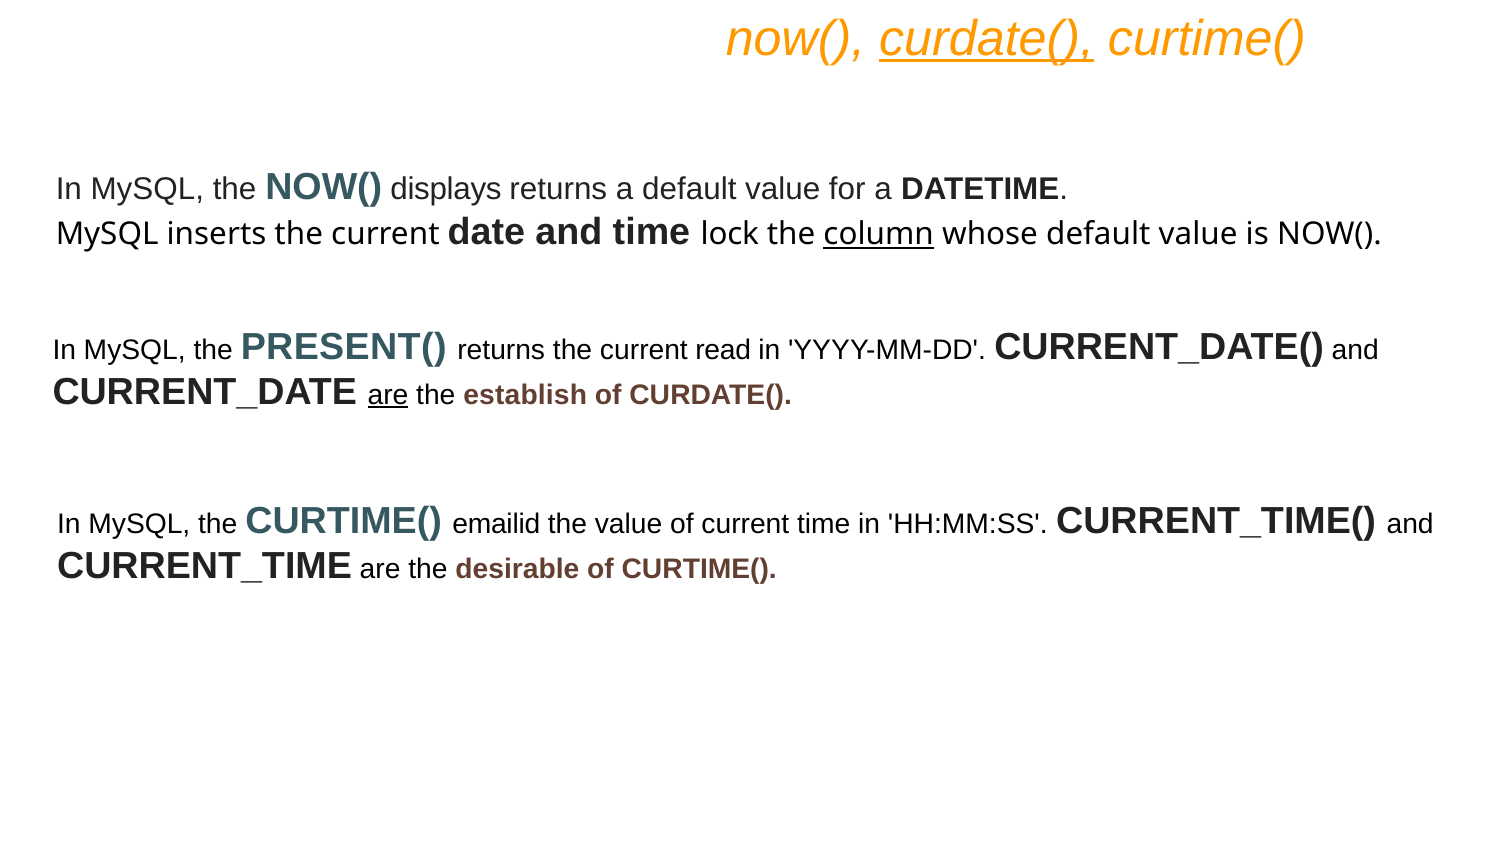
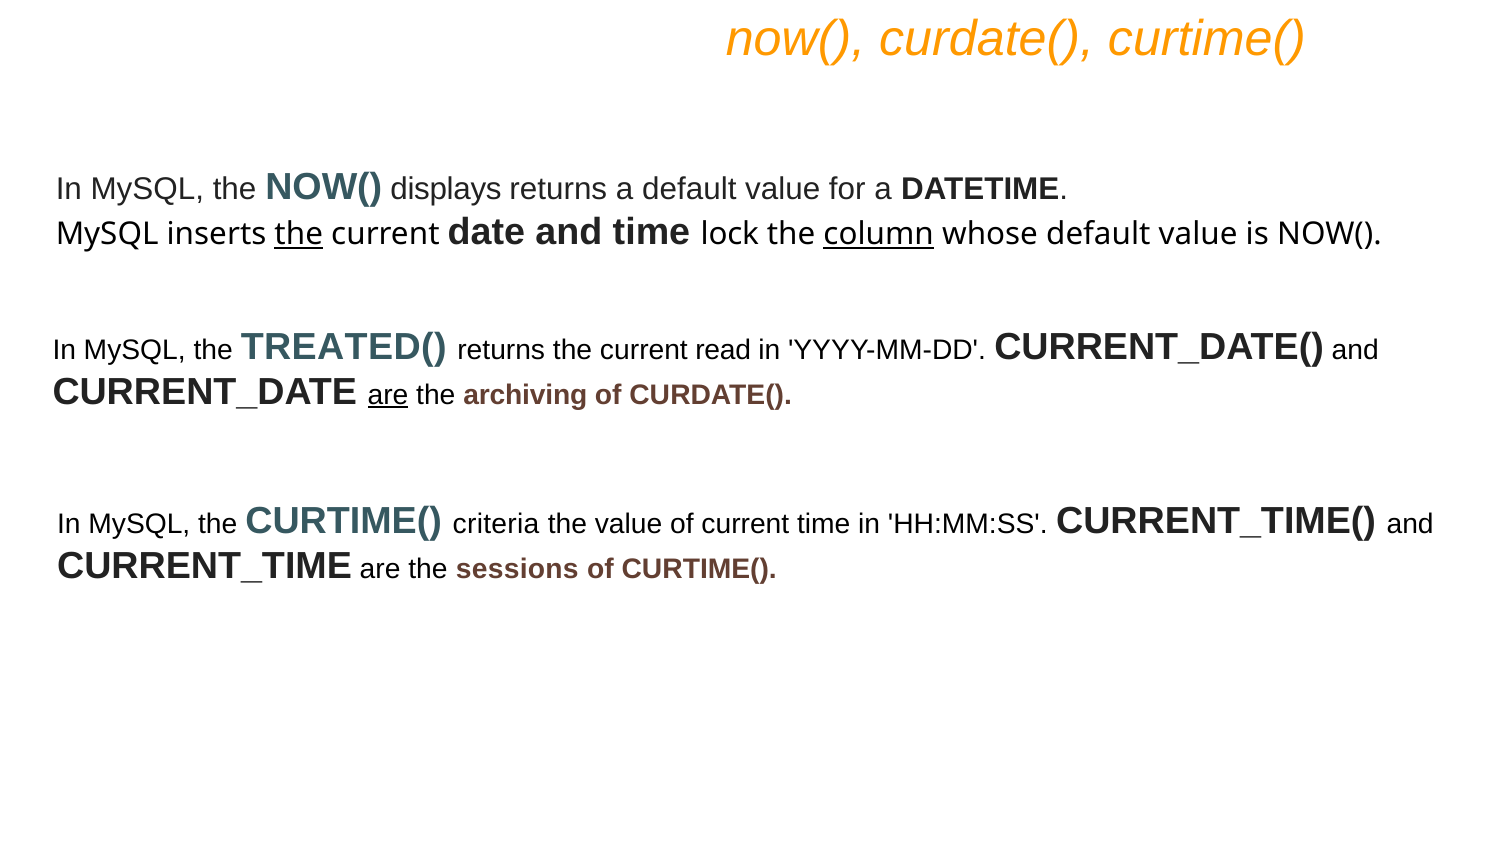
curdate( at (987, 39) underline: present -> none
the at (299, 234) underline: none -> present
PRESENT(: PRESENT( -> TREATED(
establish: establish -> archiving
emailid: emailid -> criteria
desirable: desirable -> sessions
